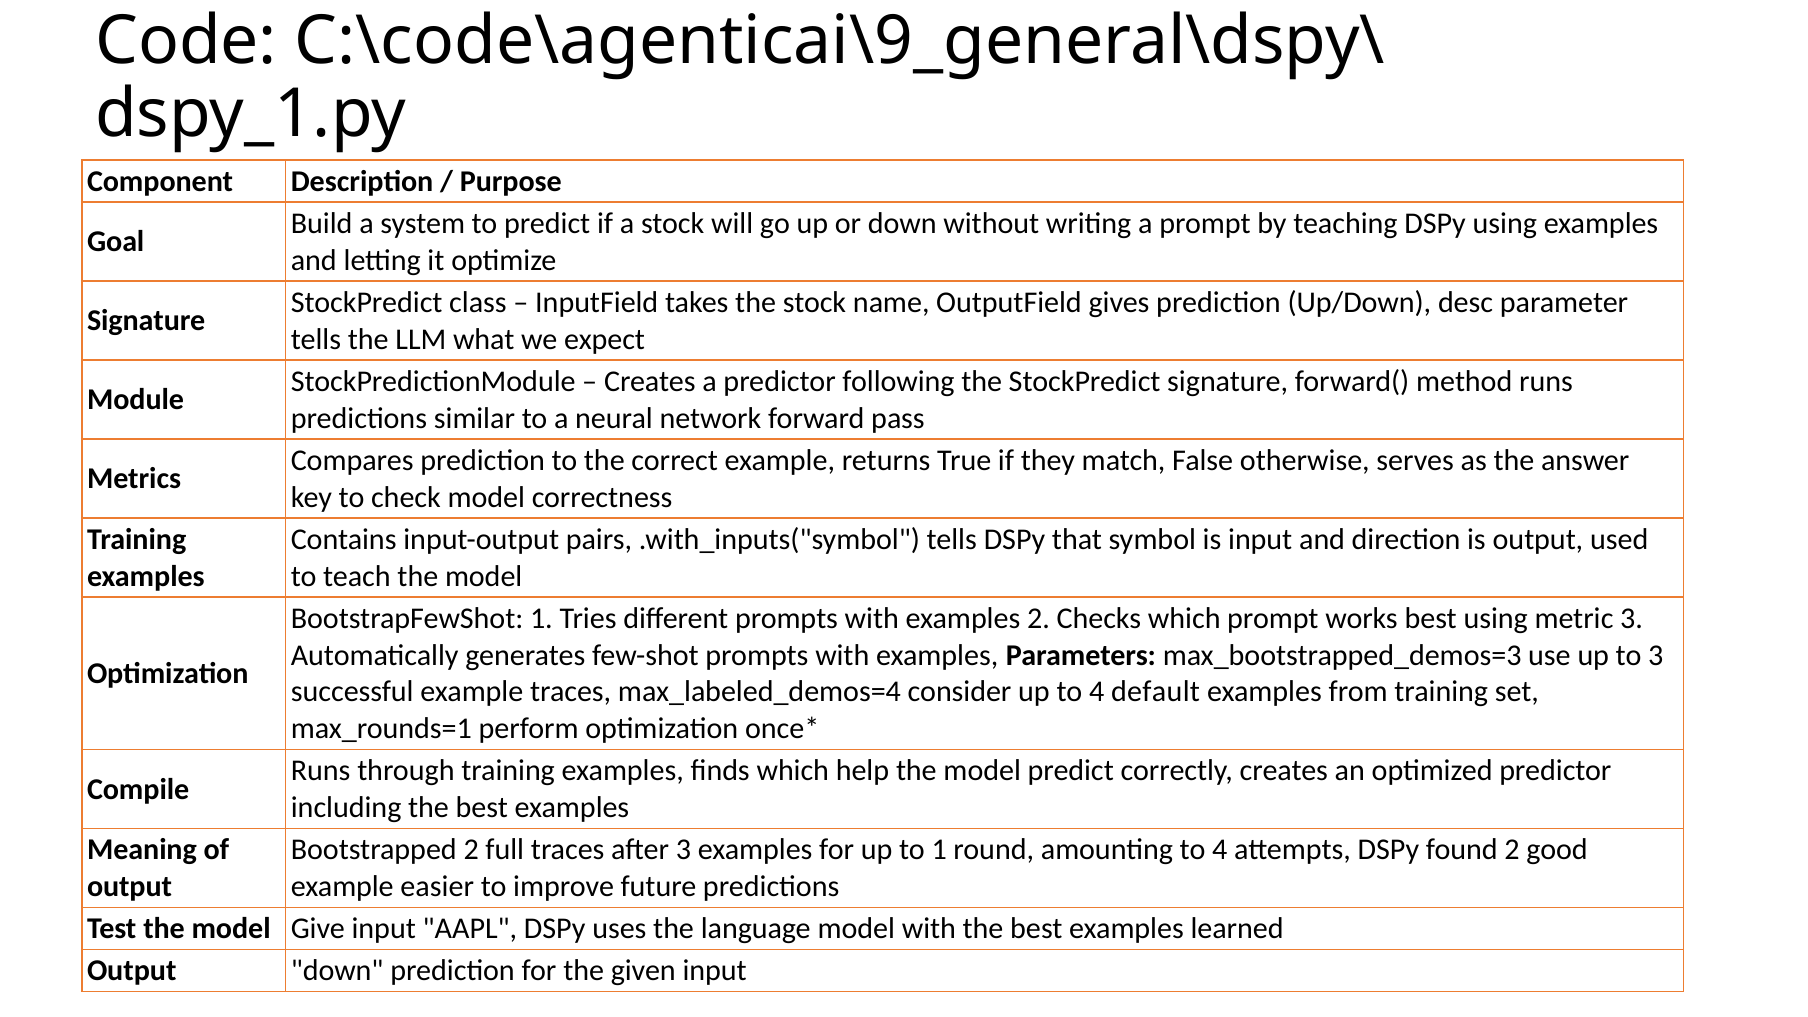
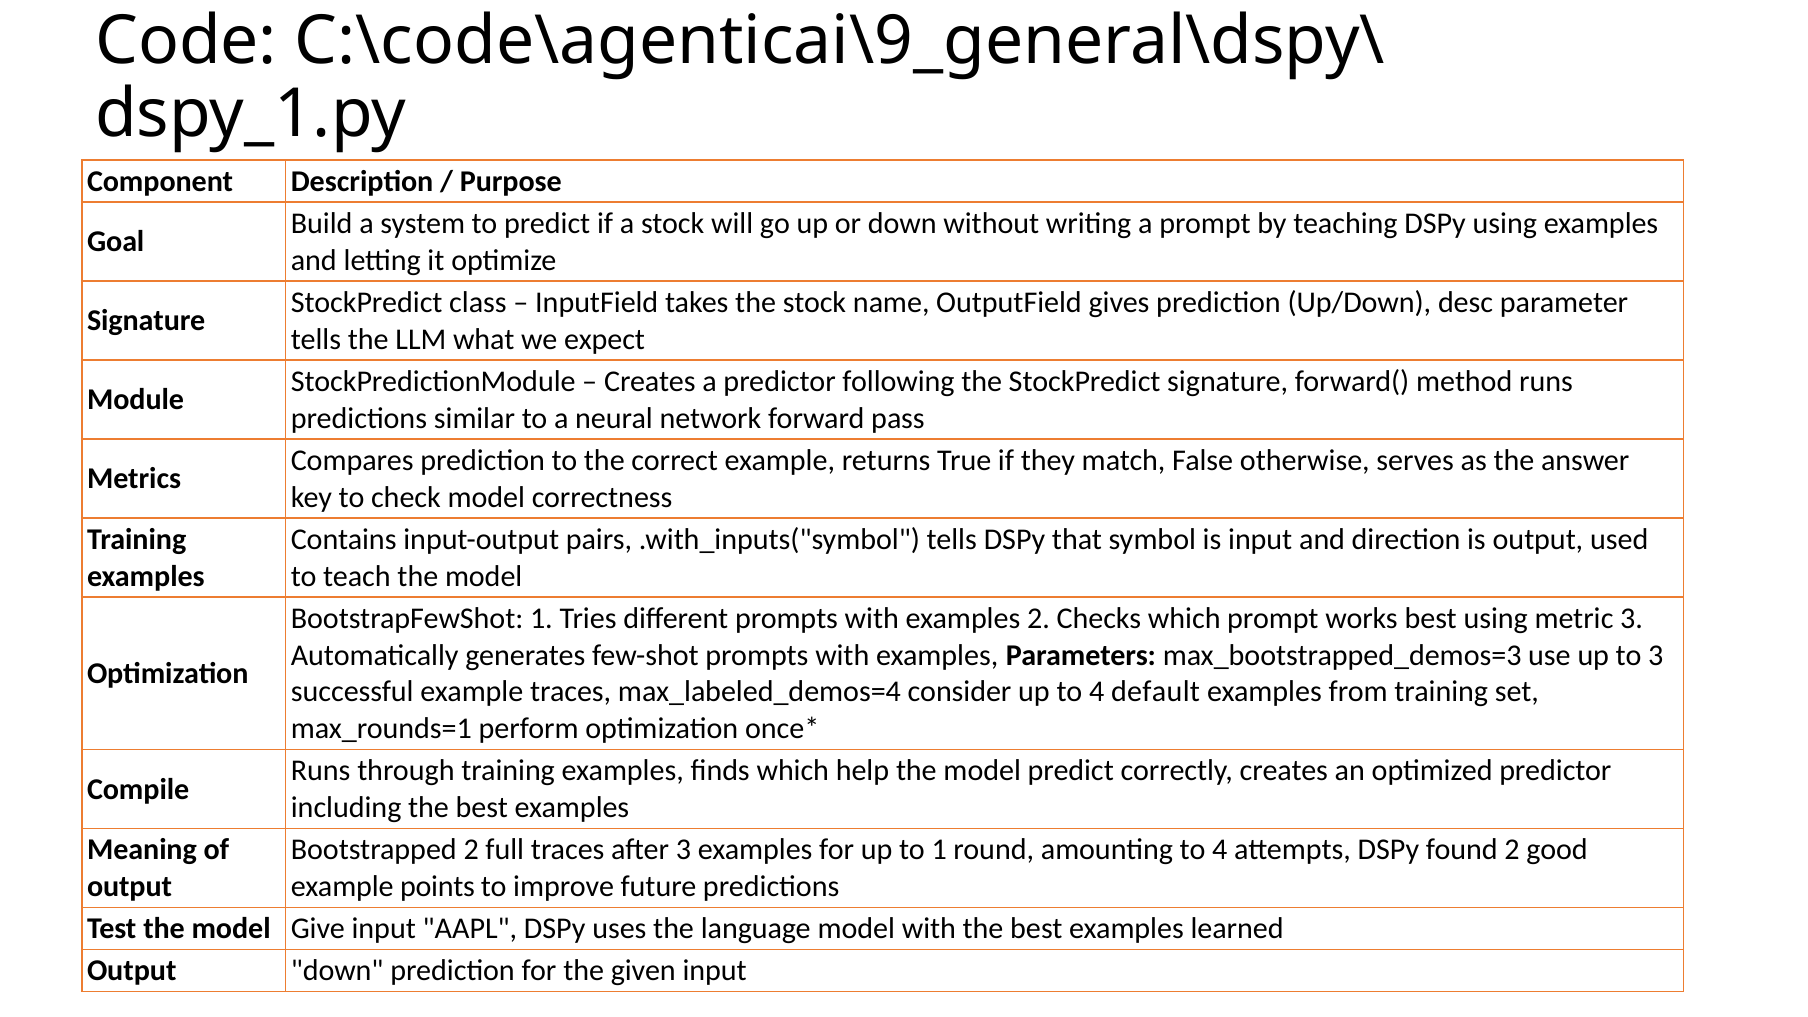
easier: easier -> points
